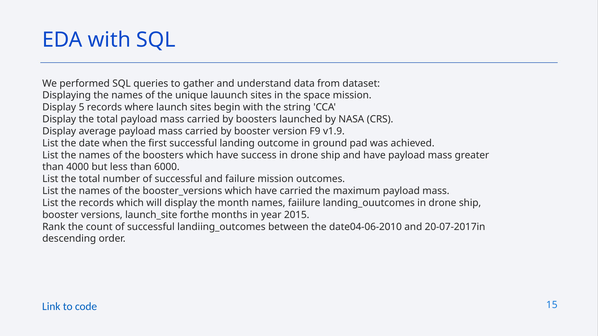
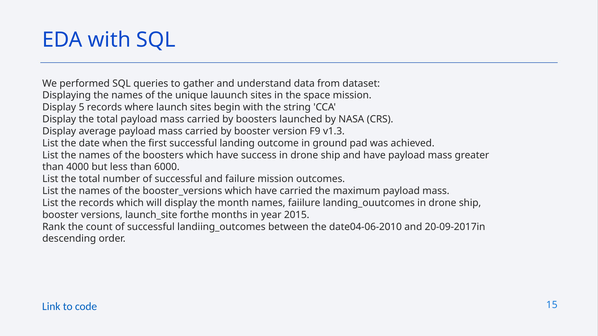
v1.9: v1.9 -> v1.3
20-07-2017in: 20-07-2017in -> 20-09-2017in
